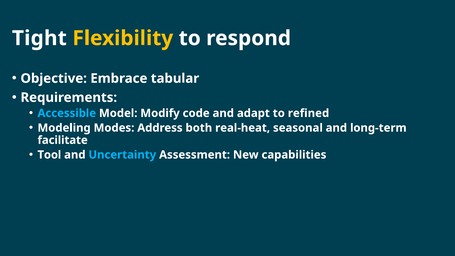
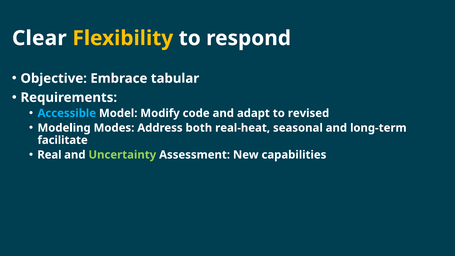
Tight: Tight -> Clear
refined: refined -> revised
Tool: Tool -> Real
Uncertainty colour: light blue -> light green
